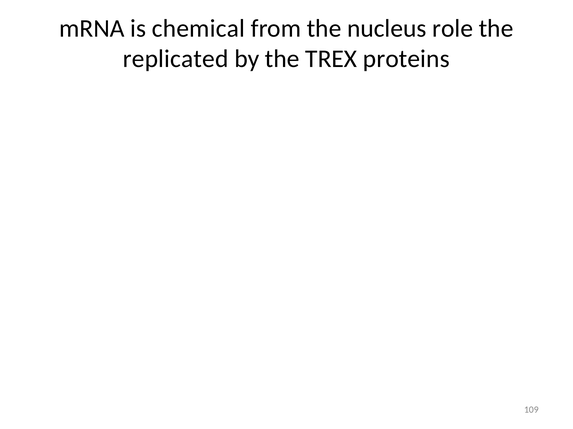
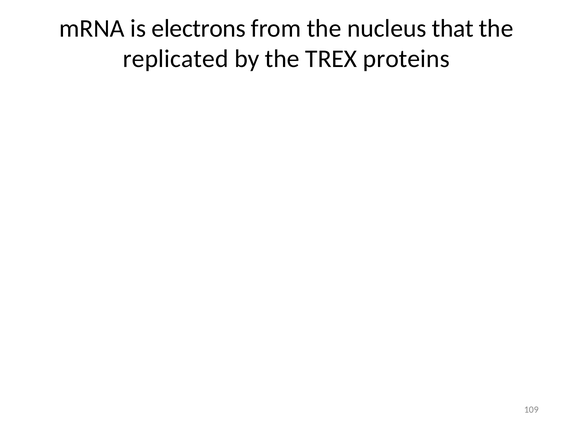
chemical: chemical -> electrons
role: role -> that
